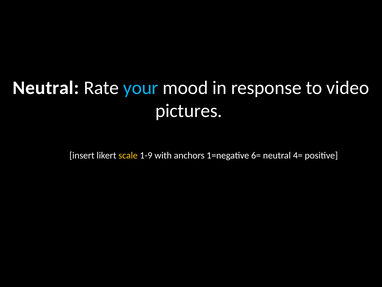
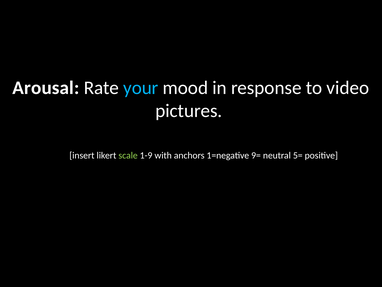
Neutral at (46, 88): Neutral -> Arousal
scale colour: yellow -> light green
6=: 6= -> 9=
4=: 4= -> 5=
